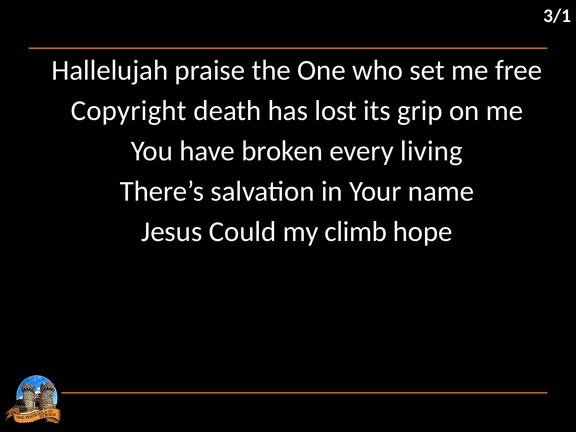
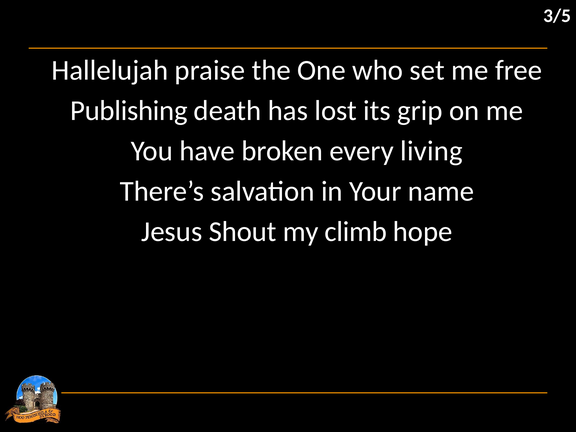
3/1: 3/1 -> 3/5
Copyright: Copyright -> Publishing
Could: Could -> Shout
